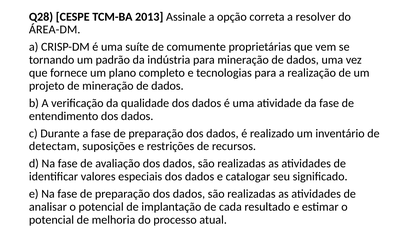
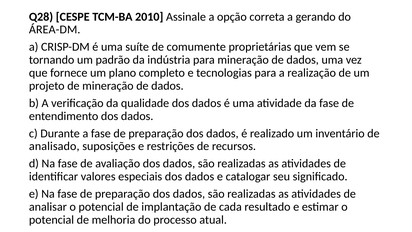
2013: 2013 -> 2010
resolver: resolver -> gerando
detectam: detectam -> analisado
